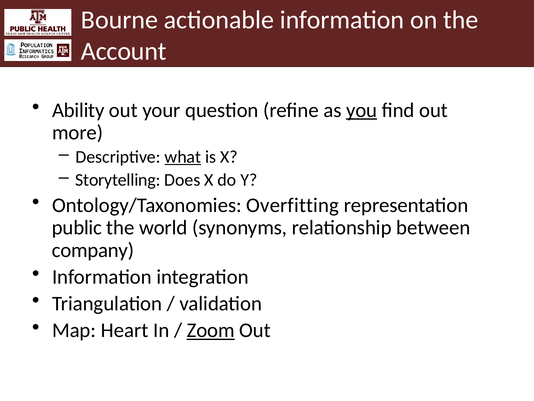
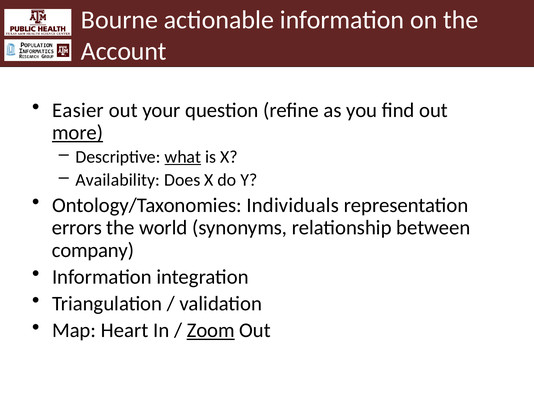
Ability: Ability -> Easier
you underline: present -> none
more underline: none -> present
Storytelling: Storytelling -> Availability
Overfitting: Overfitting -> Individuals
public: public -> errors
